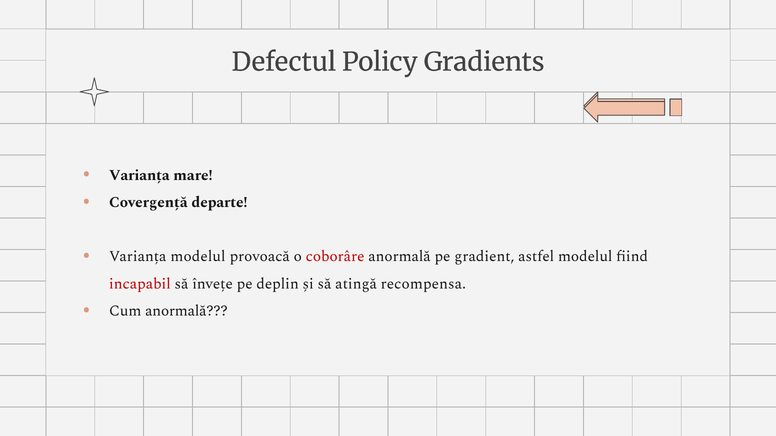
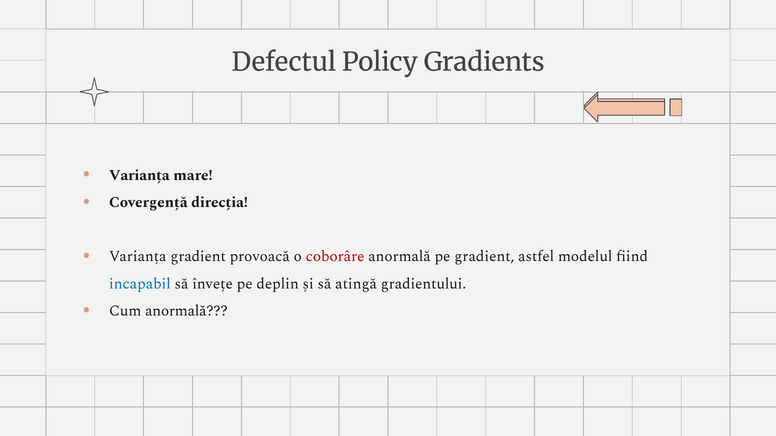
departe: departe -> direcția
Varianța modelul: modelul -> gradient
incapabil colour: red -> blue
recompensa: recompensa -> gradientului
